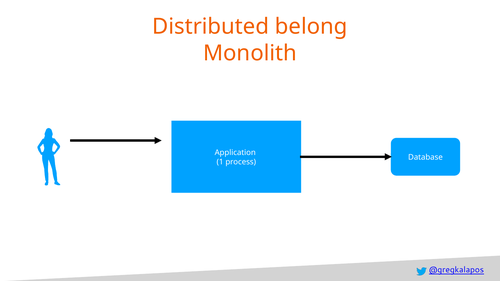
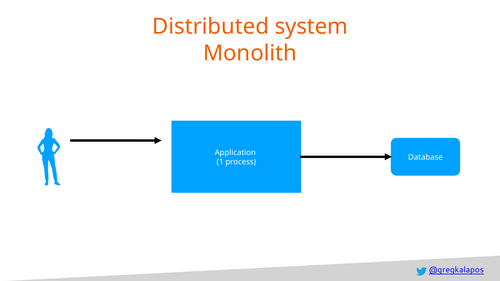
belong: belong -> system
